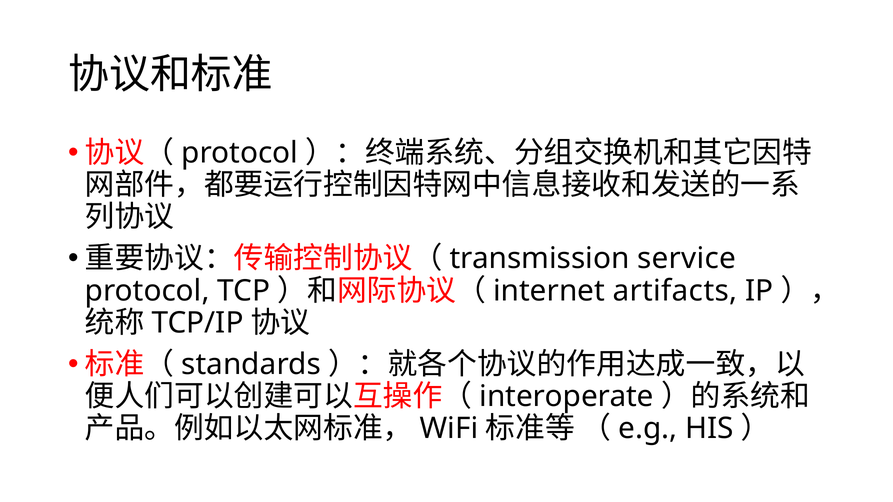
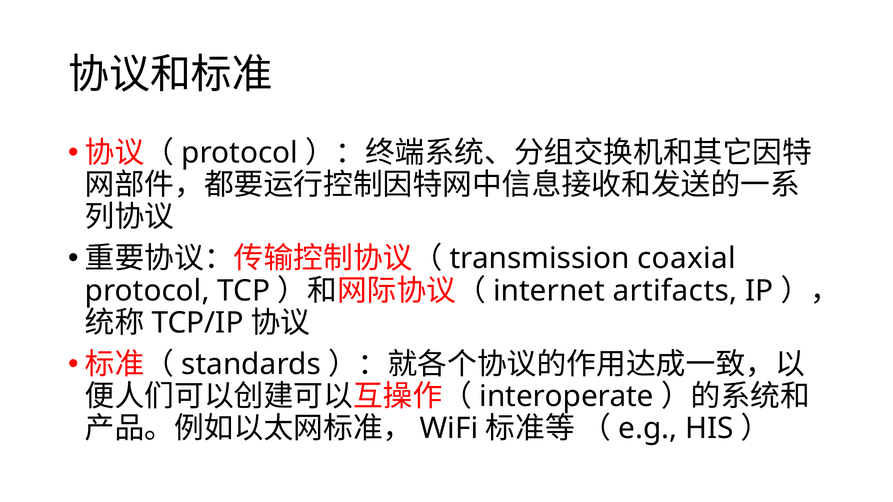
service: service -> coaxial
